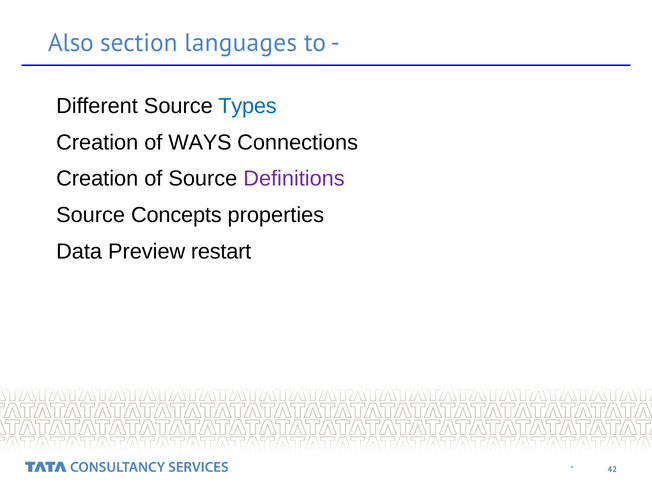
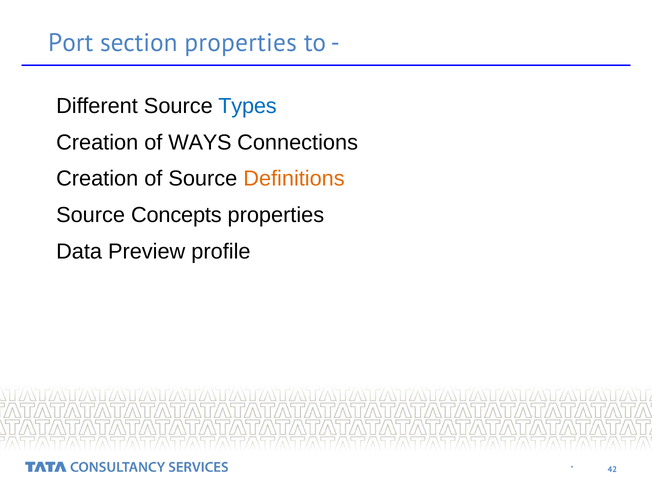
Also: Also -> Port
section languages: languages -> properties
Definitions colour: purple -> orange
restart: restart -> profile
